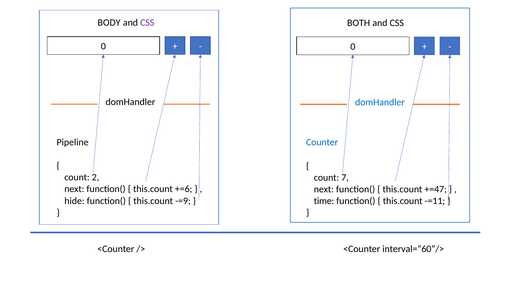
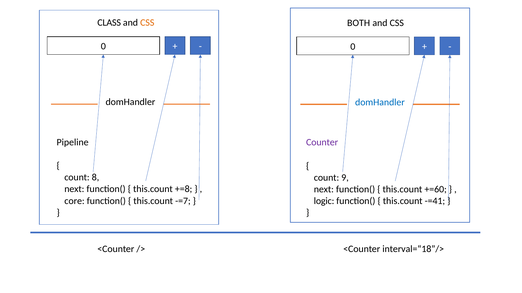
BODY: BODY -> CLASS
CSS at (147, 23) colour: purple -> orange
Counter colour: blue -> purple
2: 2 -> 8
7: 7 -> 9
+=6: +=6 -> +=8
+=47: +=47 -> +=60
hide: hide -> core
-=9: -=9 -> -=7
time: time -> logic
-=11: -=11 -> -=41
interval=“60”/>: interval=“60”/> -> interval=“18”/>
